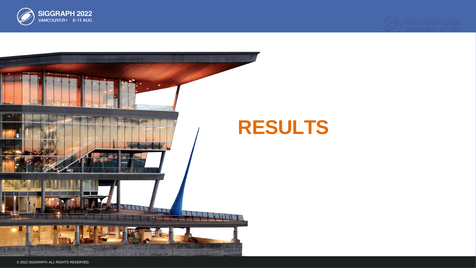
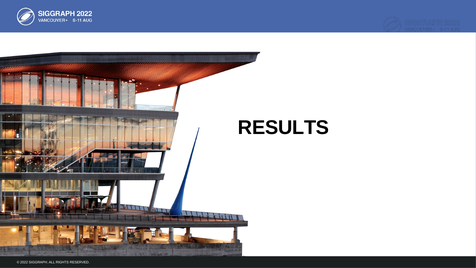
RESULTS colour: orange -> black
